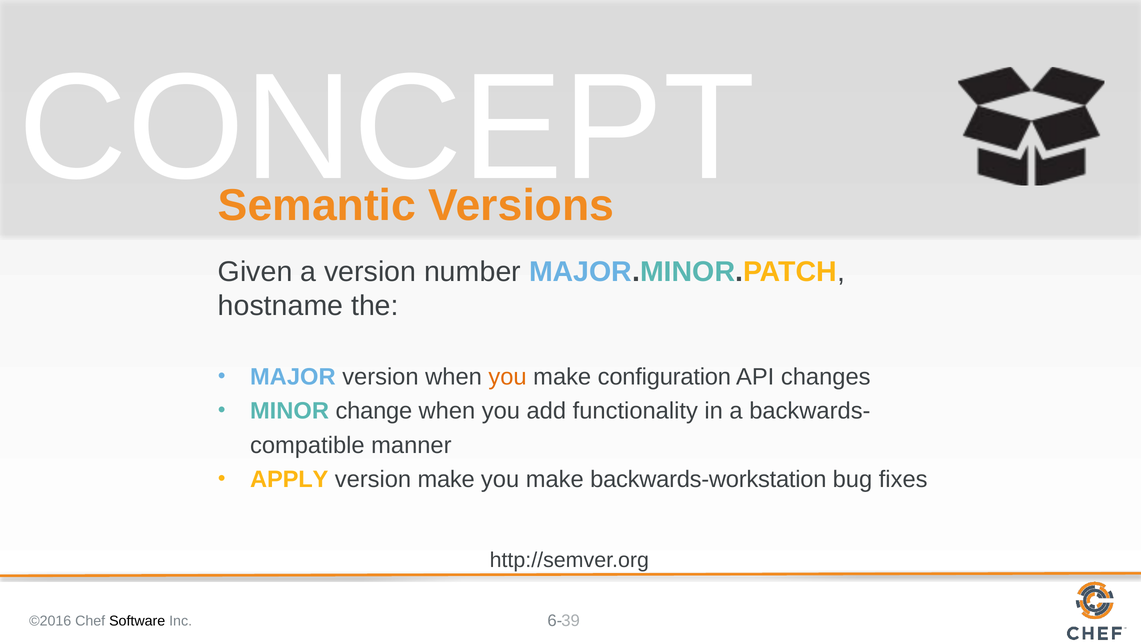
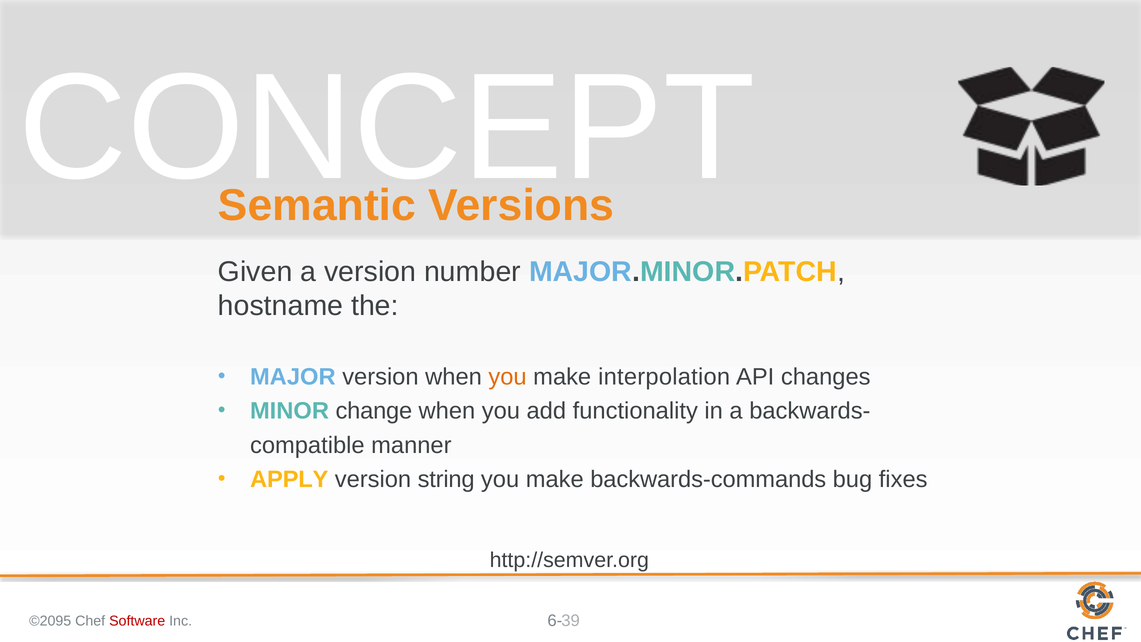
configuration: configuration -> interpolation
version make: make -> string
backwards-workstation: backwards-workstation -> backwards-commands
©2016: ©2016 -> ©2095
Software colour: black -> red
